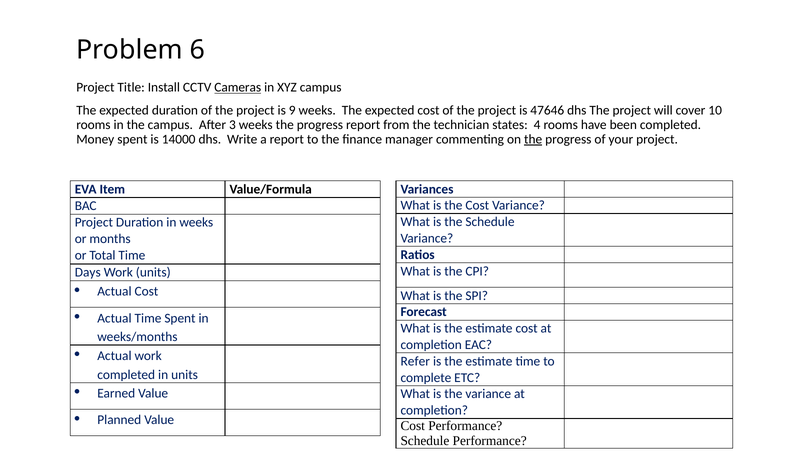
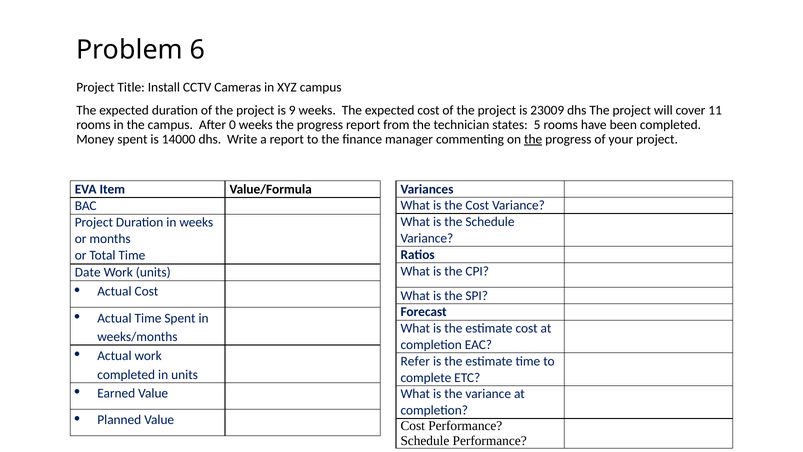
Cameras underline: present -> none
47646: 47646 -> 23009
10: 10 -> 11
3: 3 -> 0
4: 4 -> 5
Days: Days -> Date
